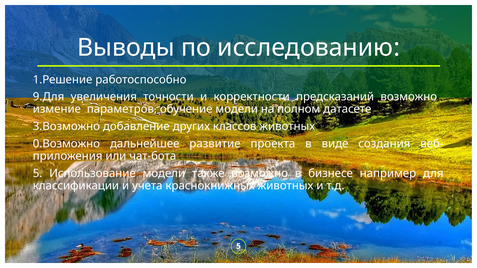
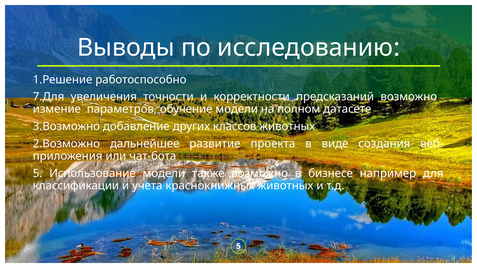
9.Для: 9.Для -> 7.Для
0.Возможно: 0.Возможно -> 2.Возможно
